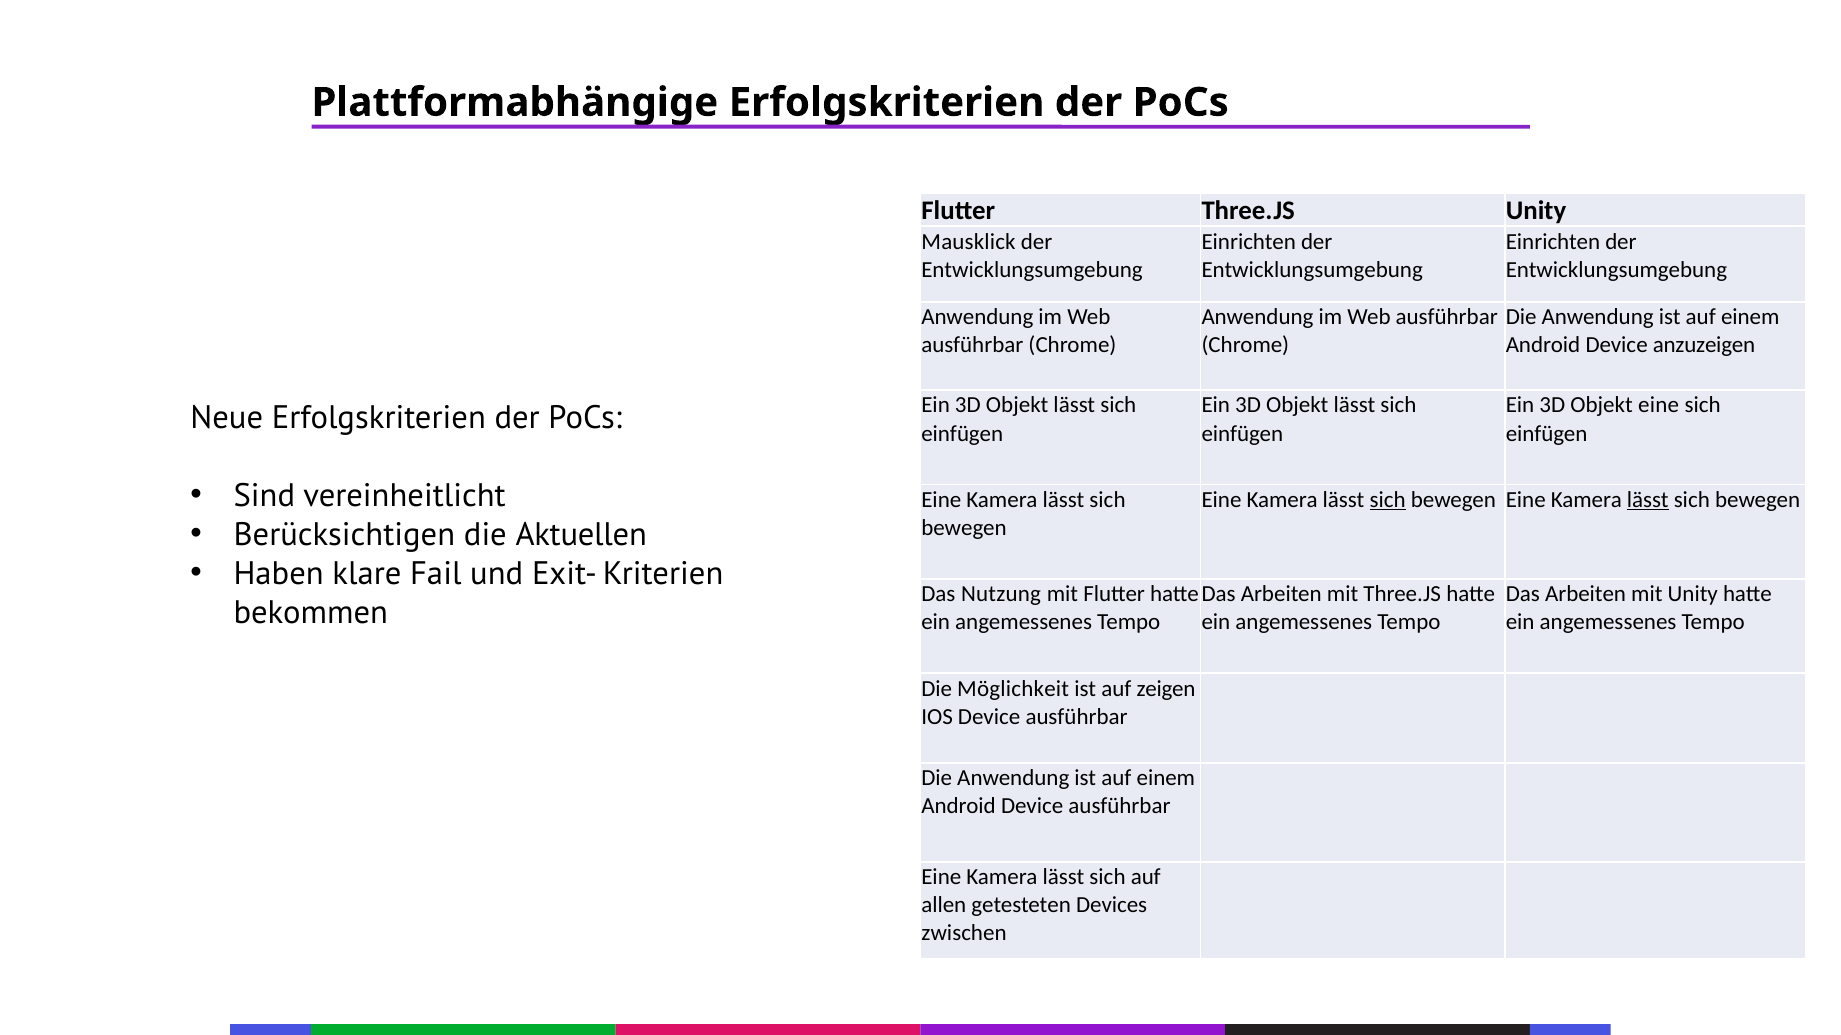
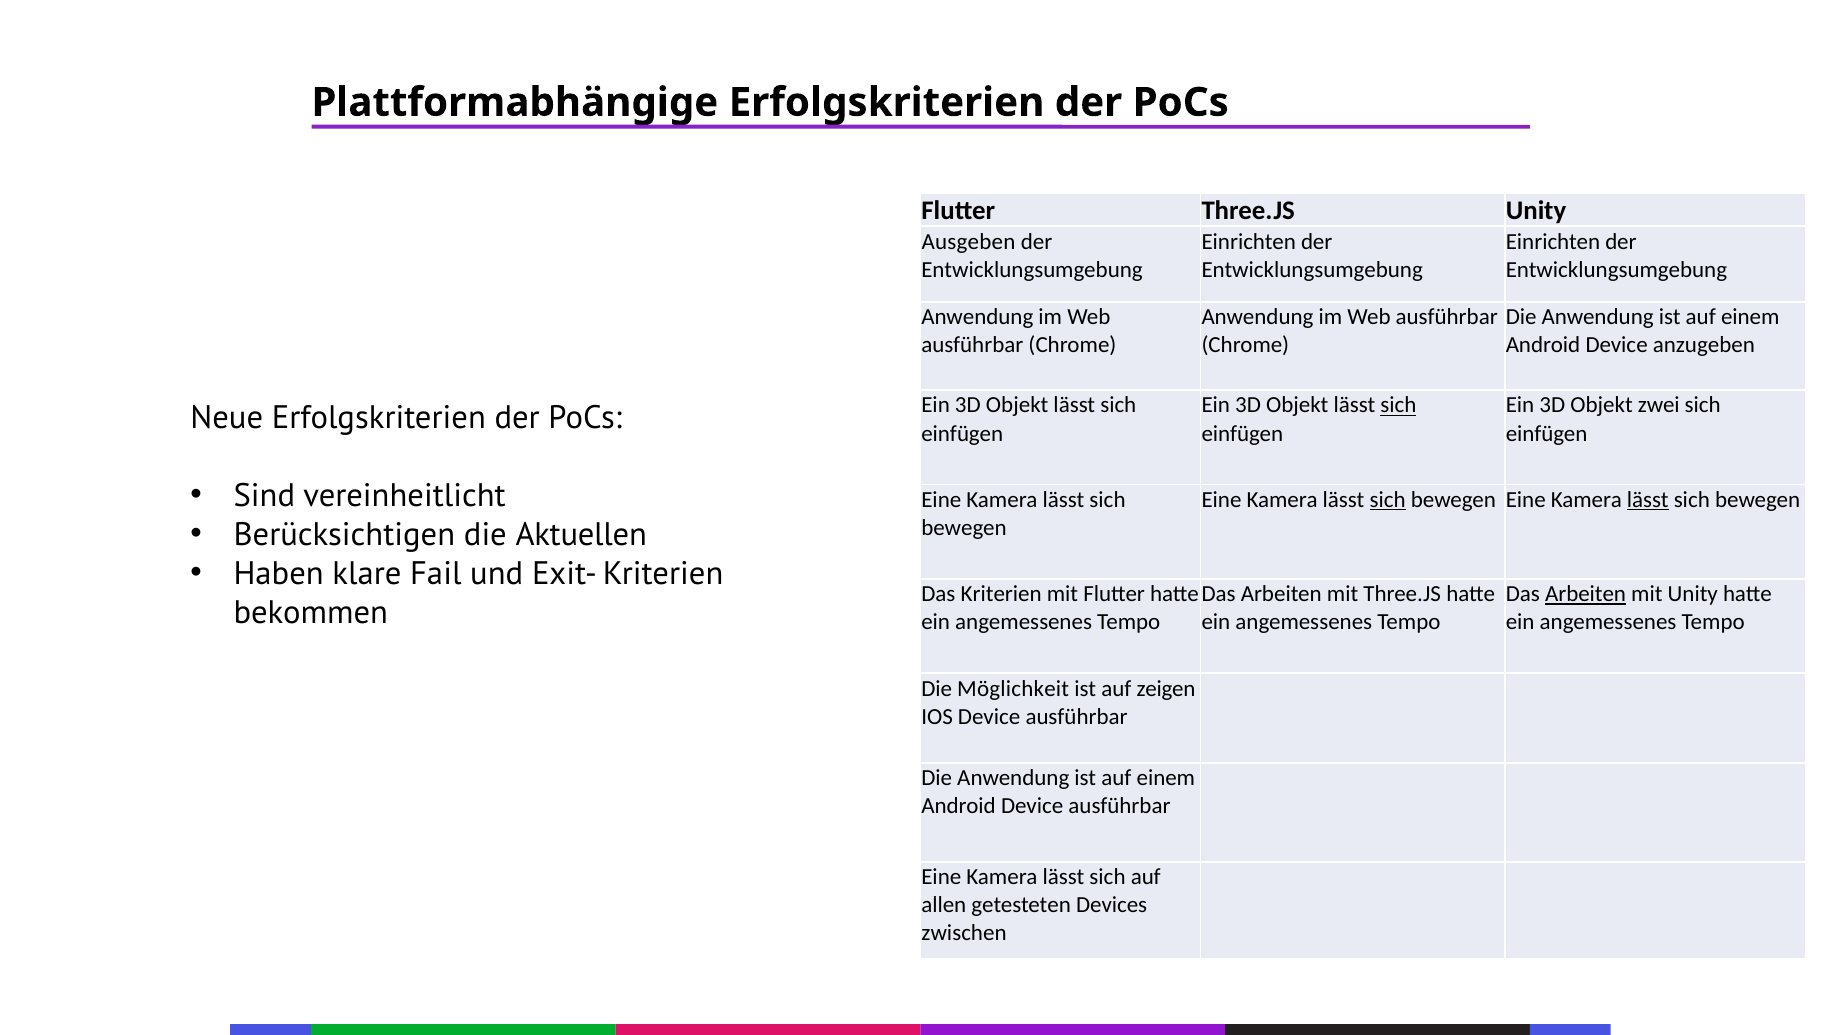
Mausklick: Mausklick -> Ausgeben
anzuzeigen: anzuzeigen -> anzugeben
sich at (1398, 406) underline: none -> present
Objekt eine: eine -> zwei
Das Nutzung: Nutzung -> Kriterien
Arbeiten at (1586, 594) underline: none -> present
